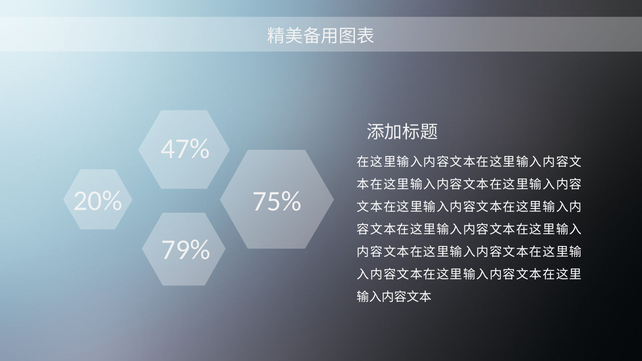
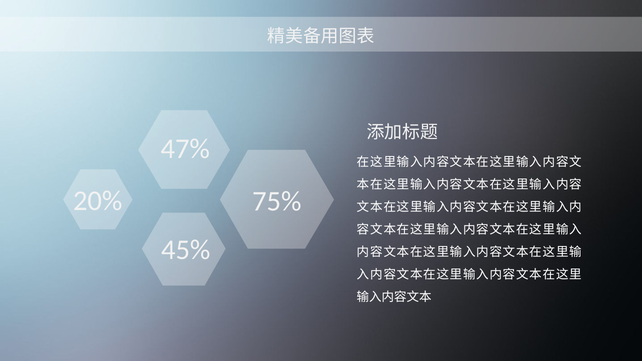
79%: 79% -> 45%
